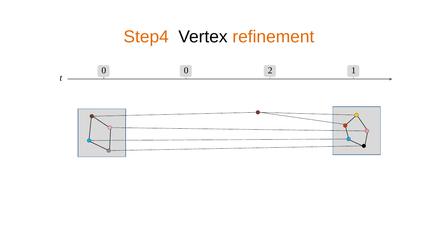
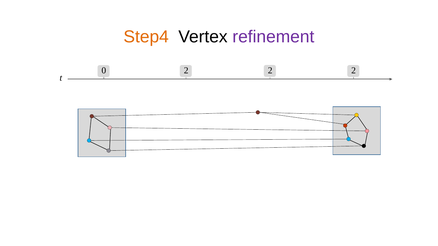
refinement colour: orange -> purple
0 0: 0 -> 2
1 at (354, 71): 1 -> 2
